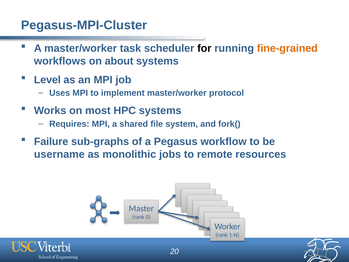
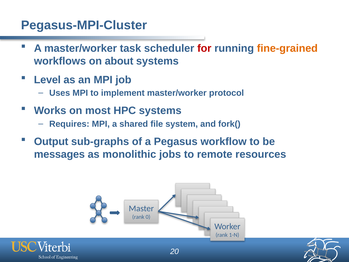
for colour: black -> red
Failure: Failure -> Output
username: username -> messages
